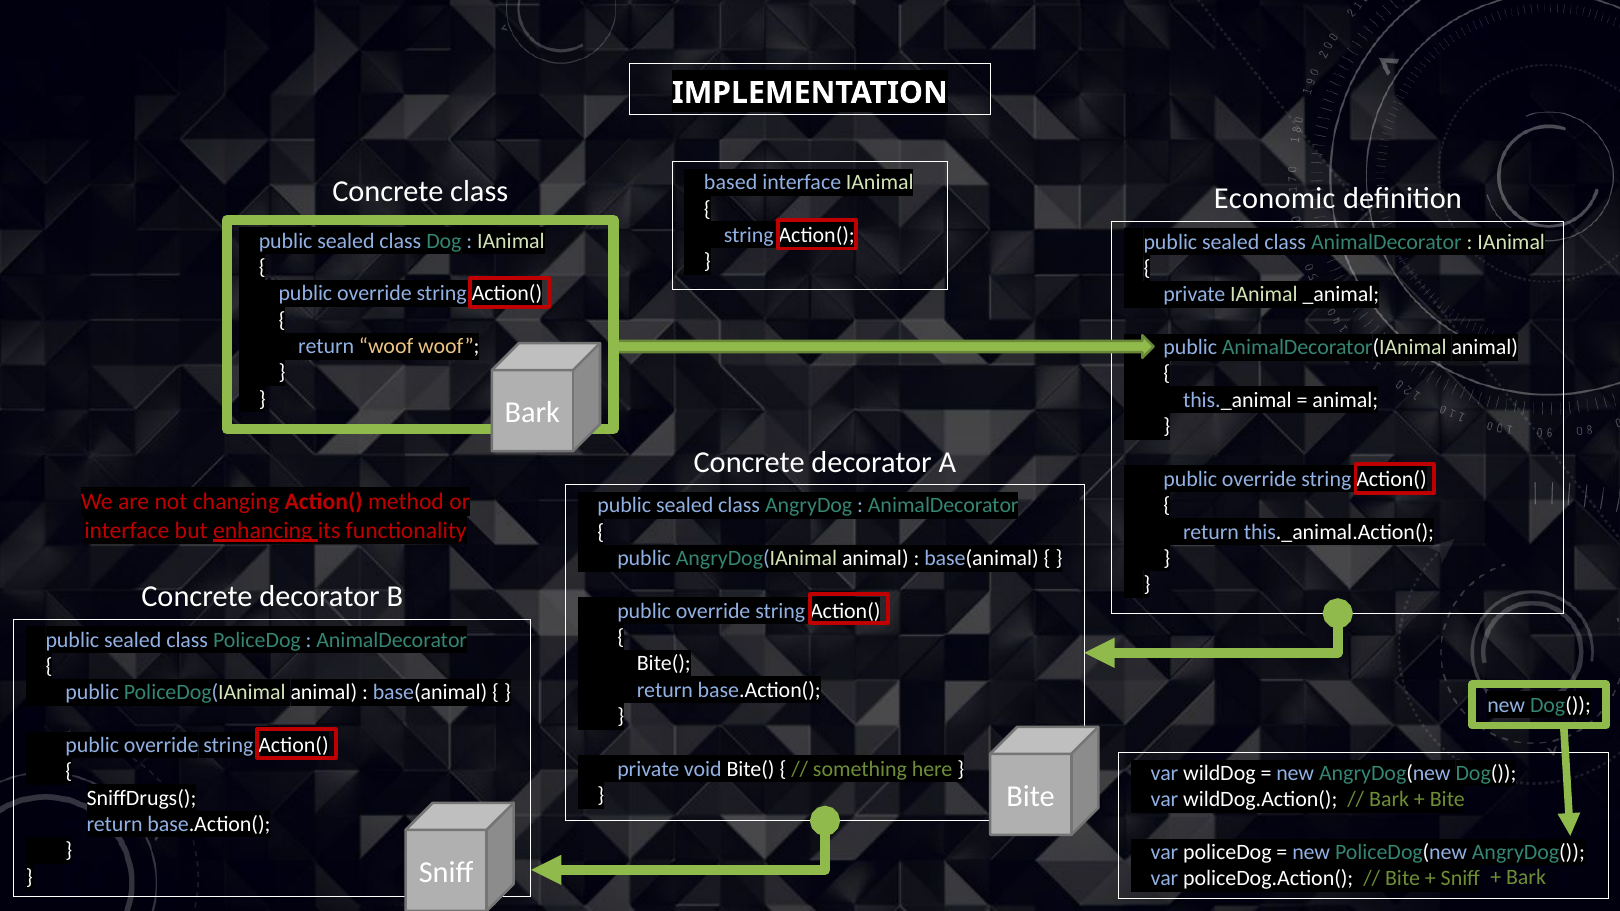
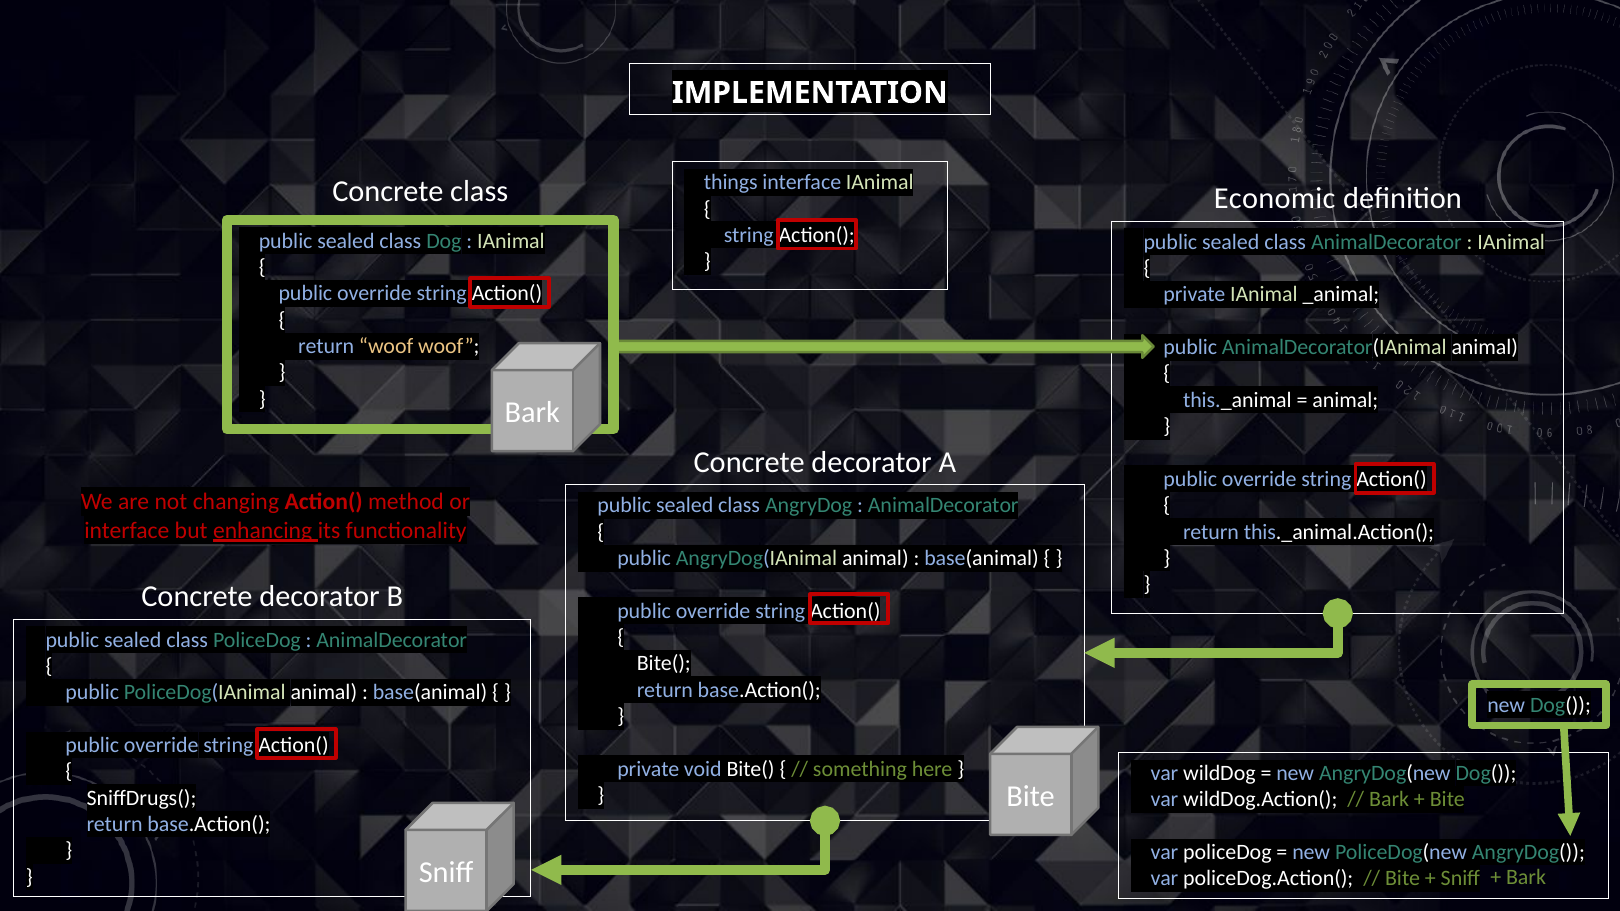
based: based -> things
